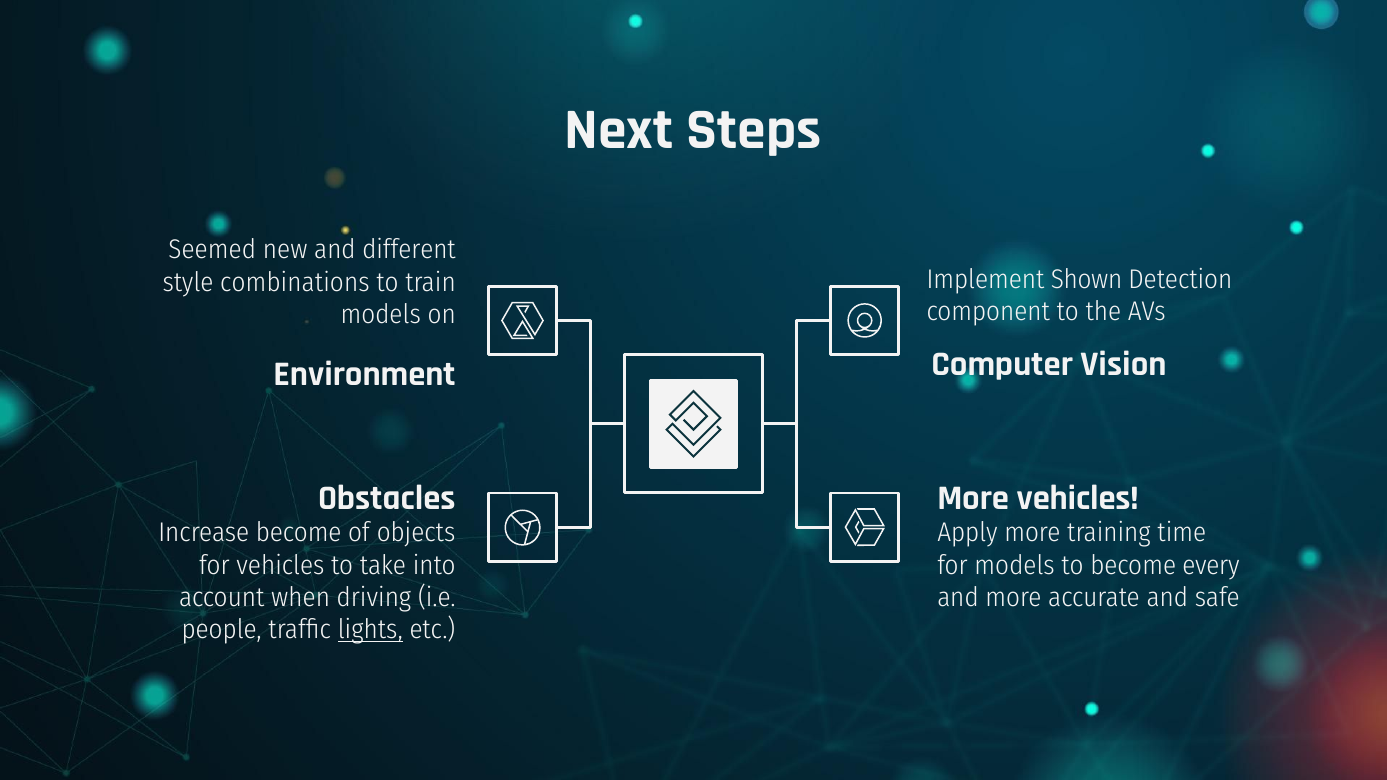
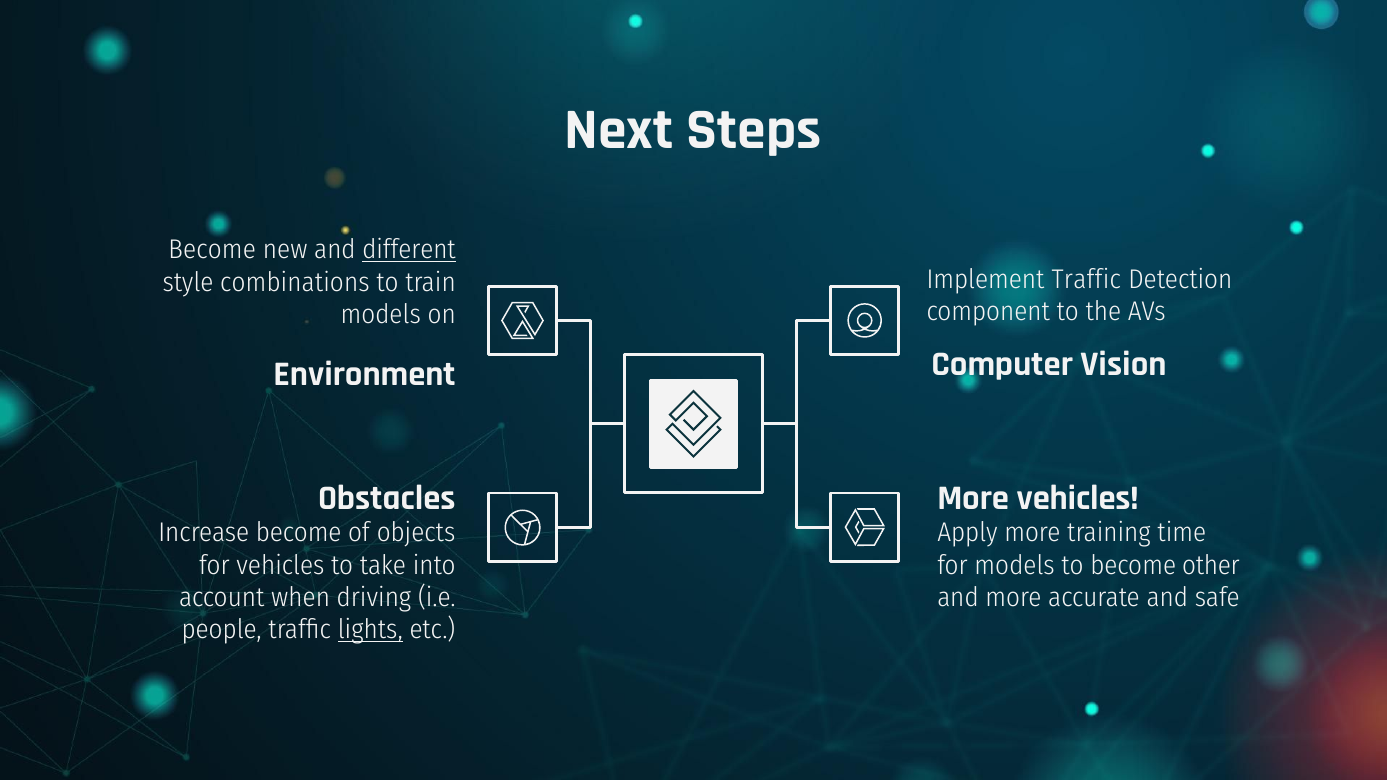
Seemed at (212, 250): Seemed -> Become
different underline: none -> present
Implement Shown: Shown -> Traffic
every: every -> other
